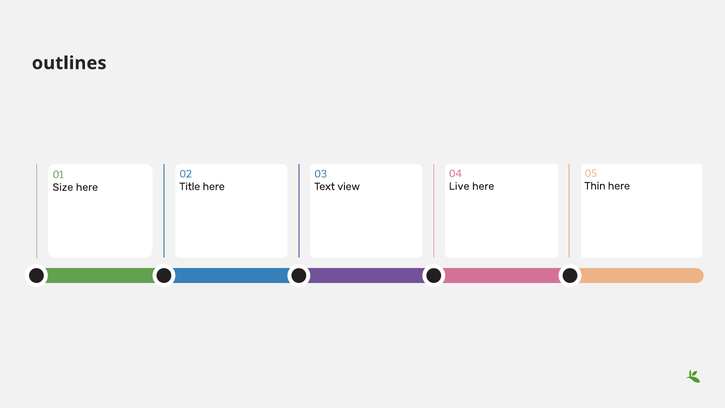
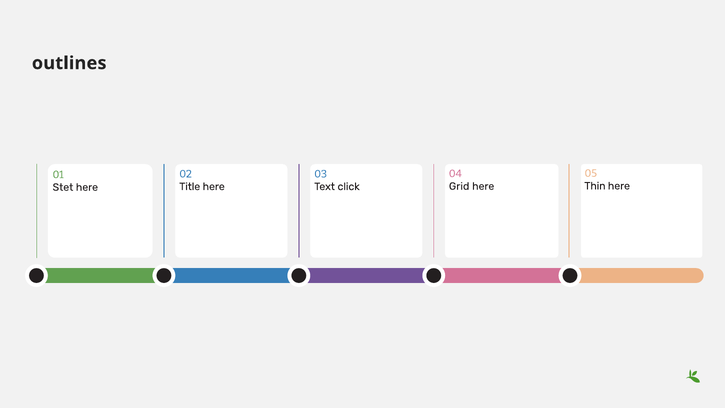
Live: Live -> Grid
view: view -> click
Size: Size -> Stet
